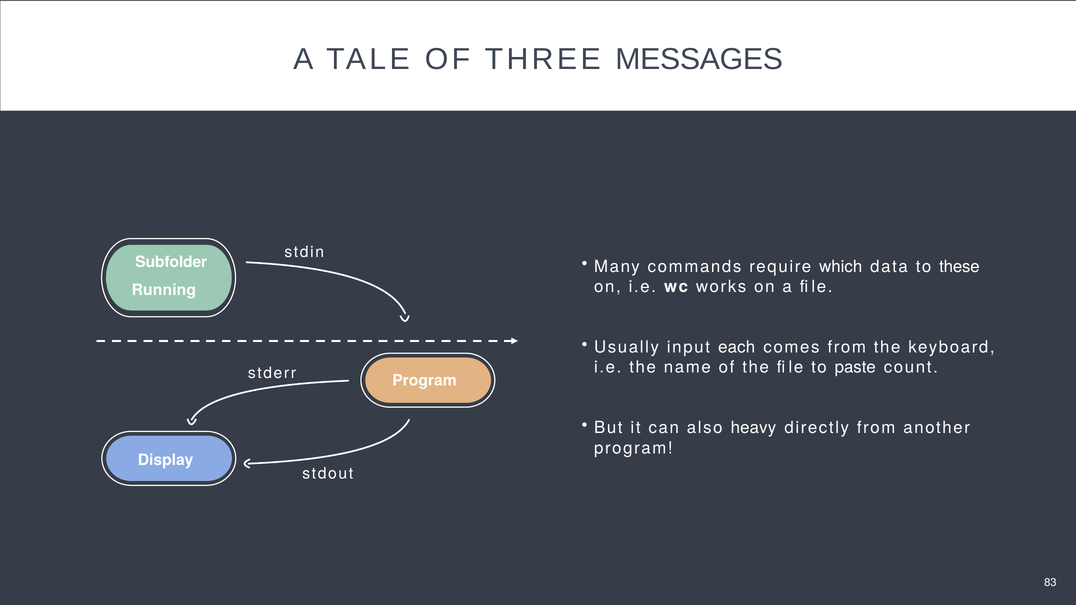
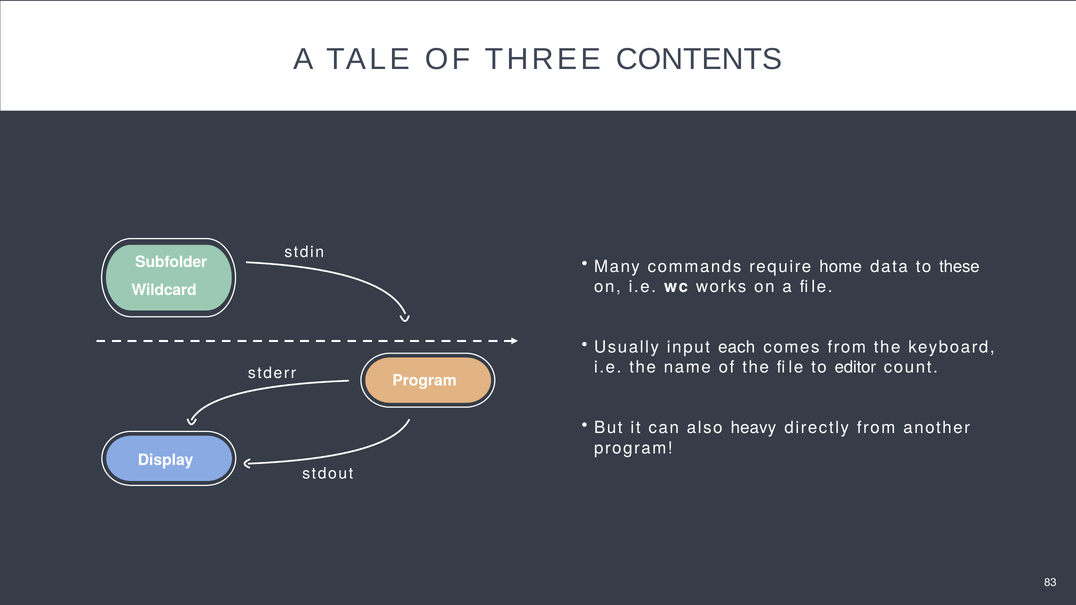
MESSAGES: MESSAGES -> CONTENTS
which: which -> home
Running: Running -> Wildcard
paste: paste -> editor
